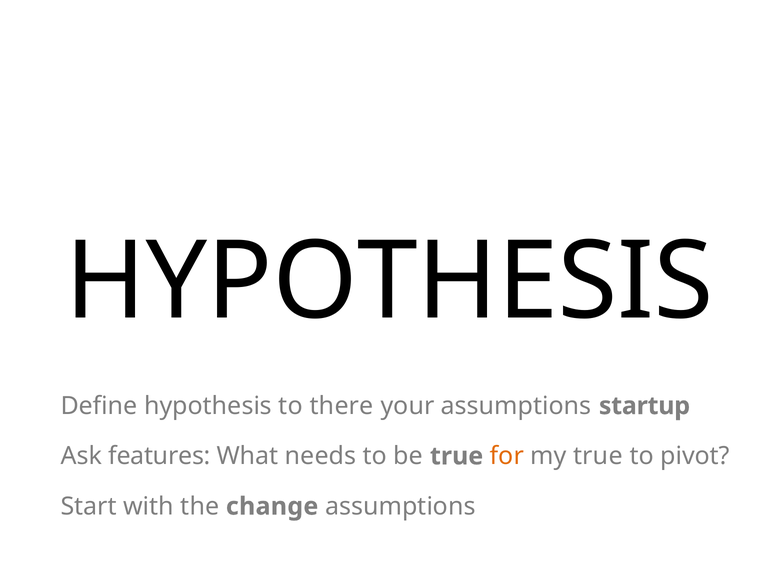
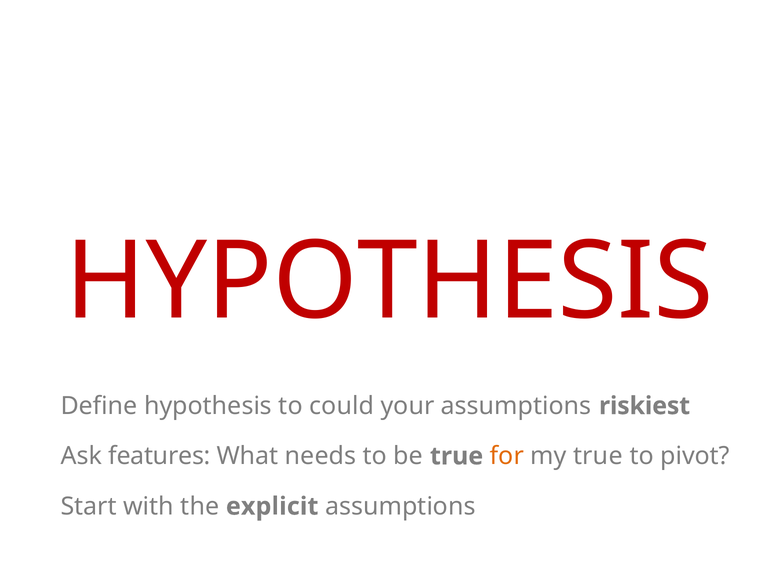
HYPOTHESIS at (389, 282) colour: black -> red
there: there -> could
startup: startup -> riskiest
change: change -> explicit
